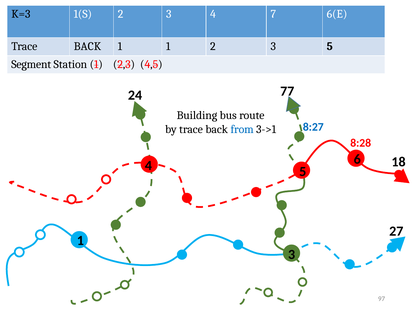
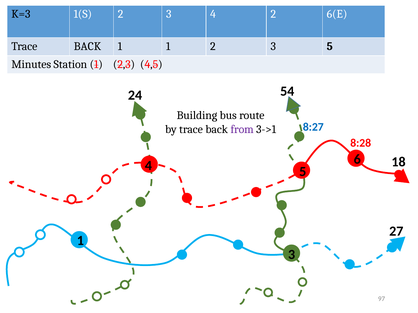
4 7: 7 -> 2
Segment: Segment -> Minutes
77: 77 -> 54
from colour: blue -> purple
